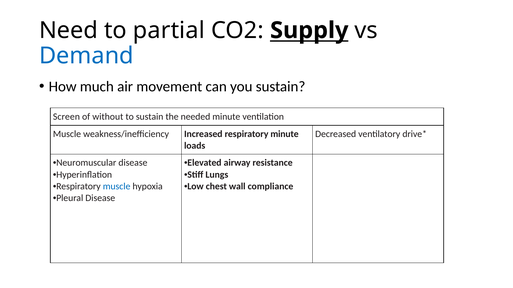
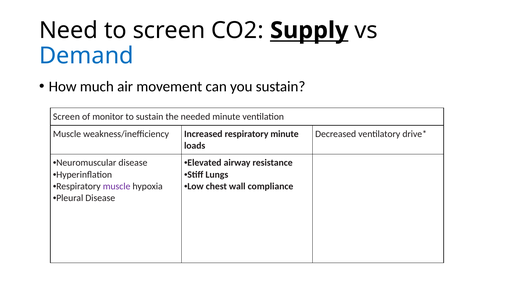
to partial: partial -> screen
without: without -> monitor
muscle at (117, 187) colour: blue -> purple
